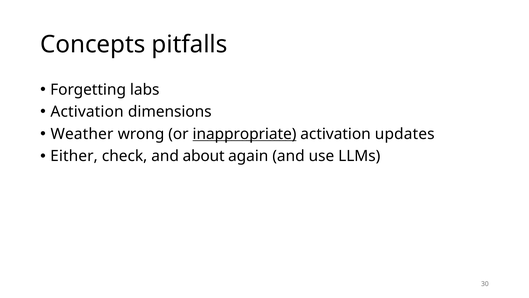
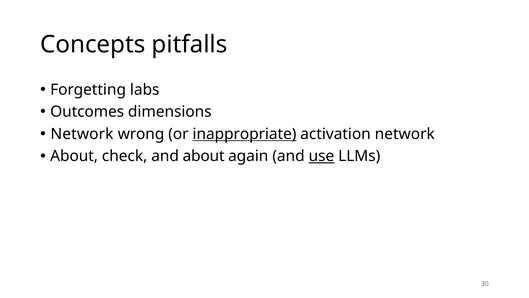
Activation at (87, 112): Activation -> Outcomes
Weather at (82, 134): Weather -> Network
activation updates: updates -> network
Either at (74, 156): Either -> About
use underline: none -> present
